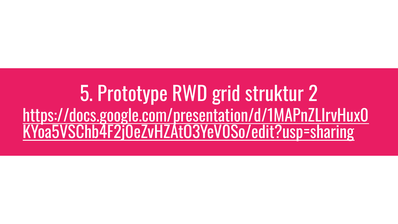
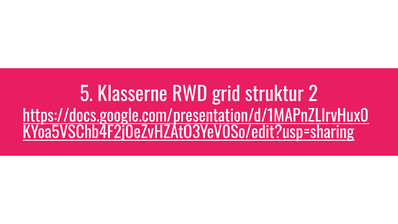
Prototype: Prototype -> Klasserne
